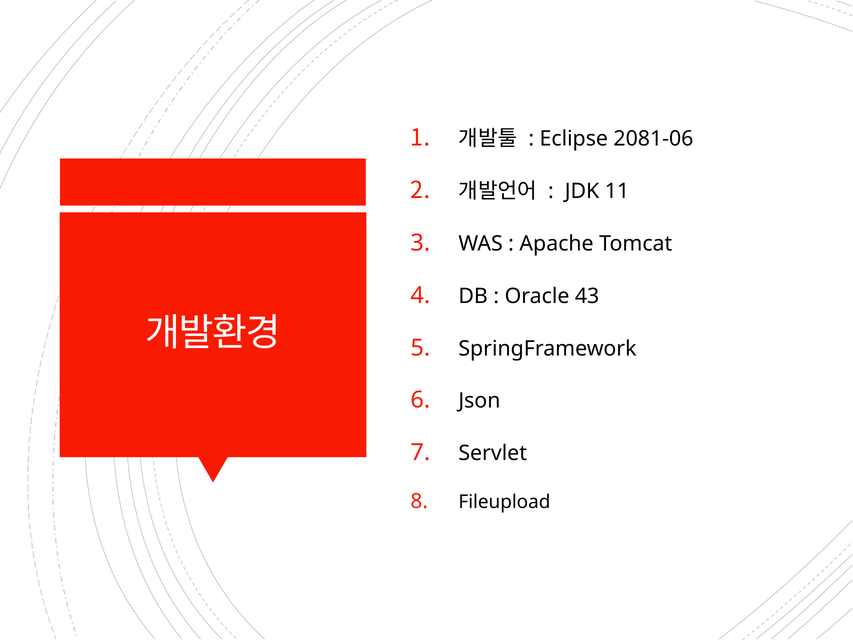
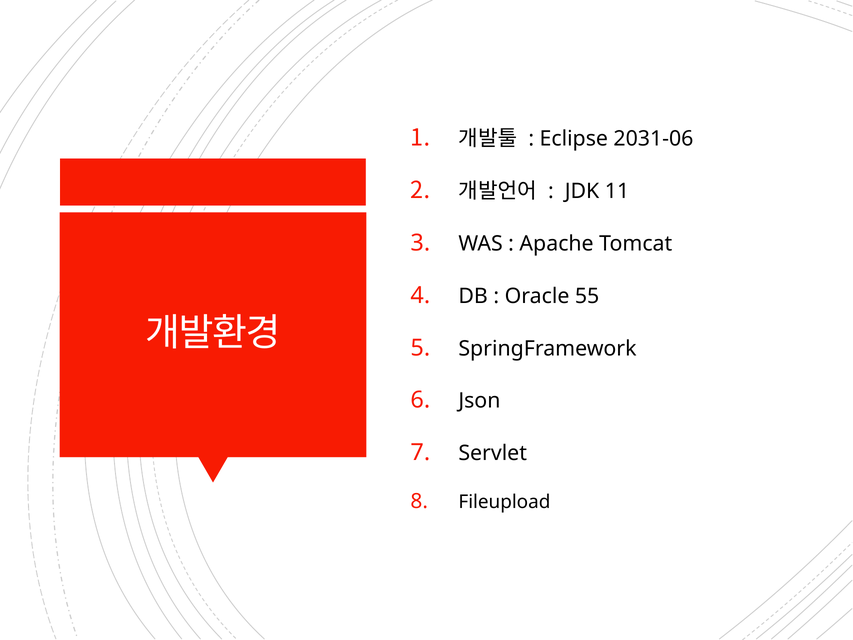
2081-06: 2081-06 -> 2031-06
43: 43 -> 55
